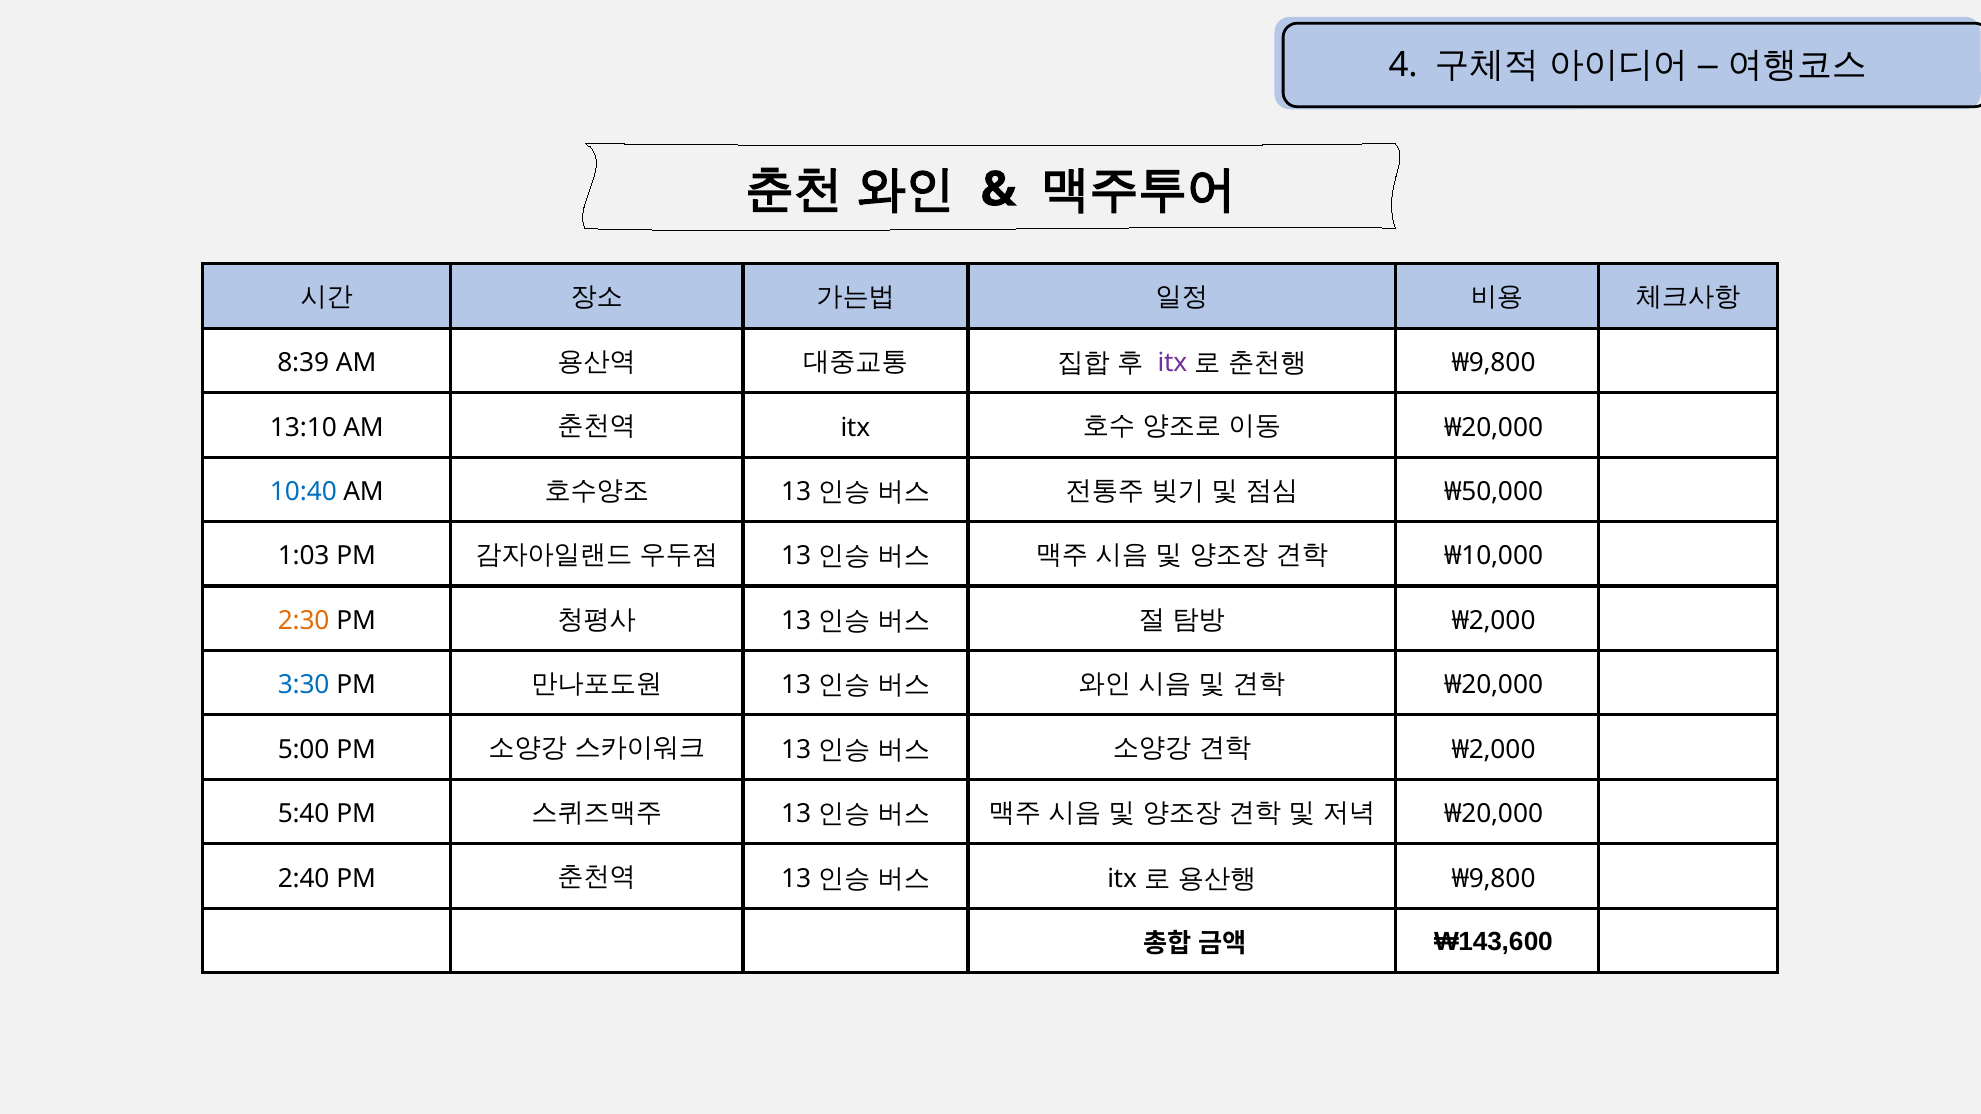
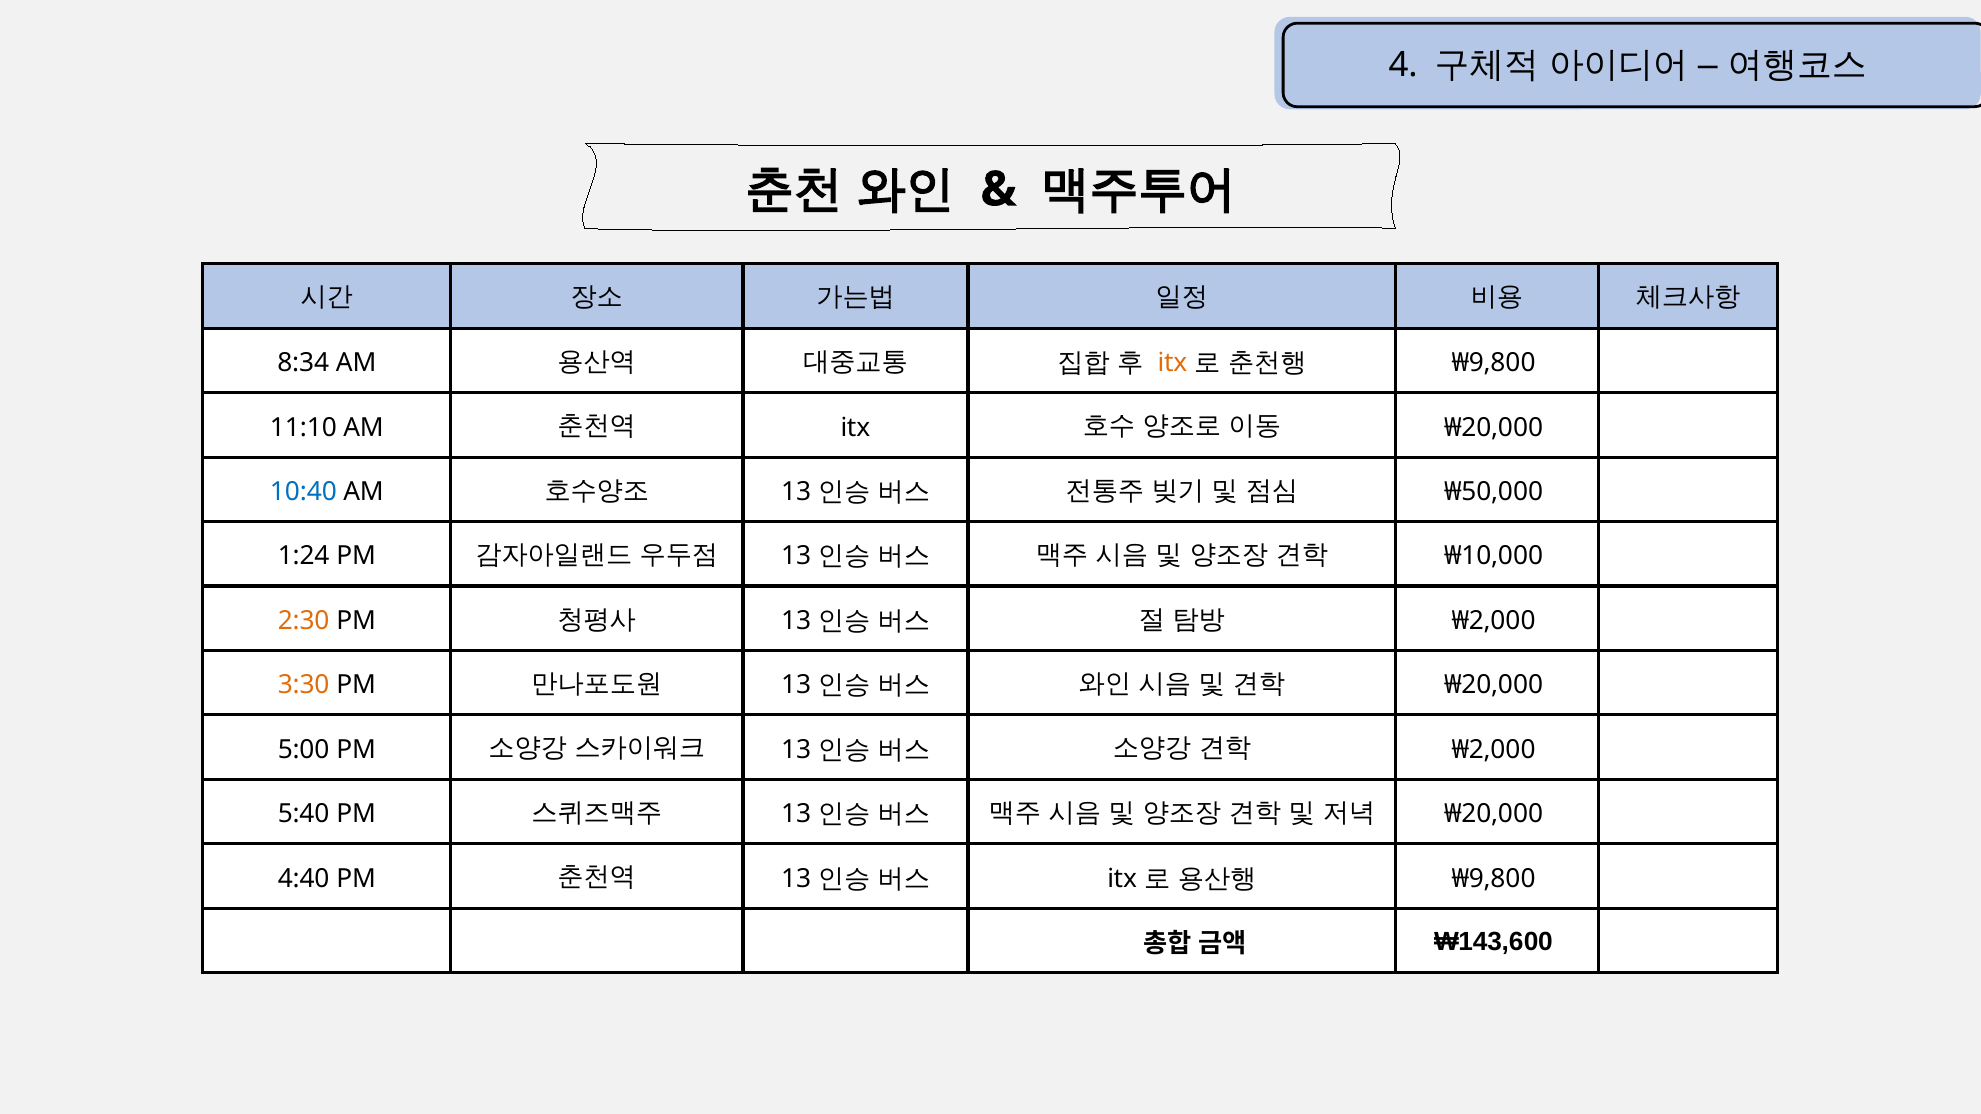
8:39: 8:39 -> 8:34
itx at (1172, 363) colour: purple -> orange
13:10: 13:10 -> 11:10
1:03: 1:03 -> 1:24
3:30 colour: blue -> orange
2:40: 2:40 -> 4:40
